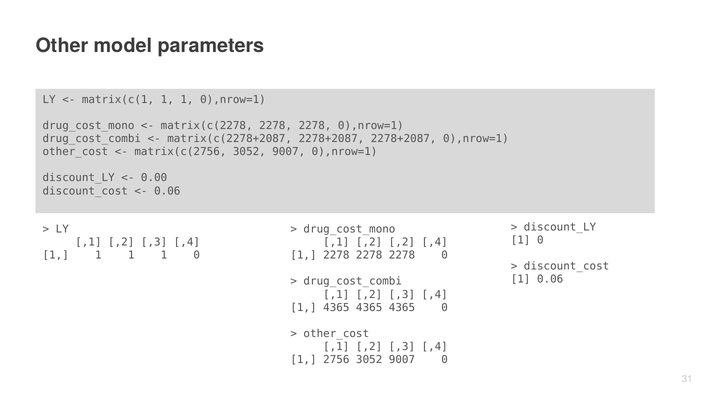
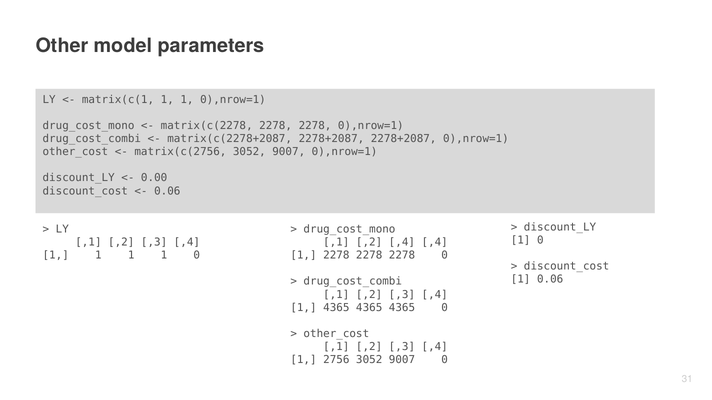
,2 ,2: ,2 -> ,4
